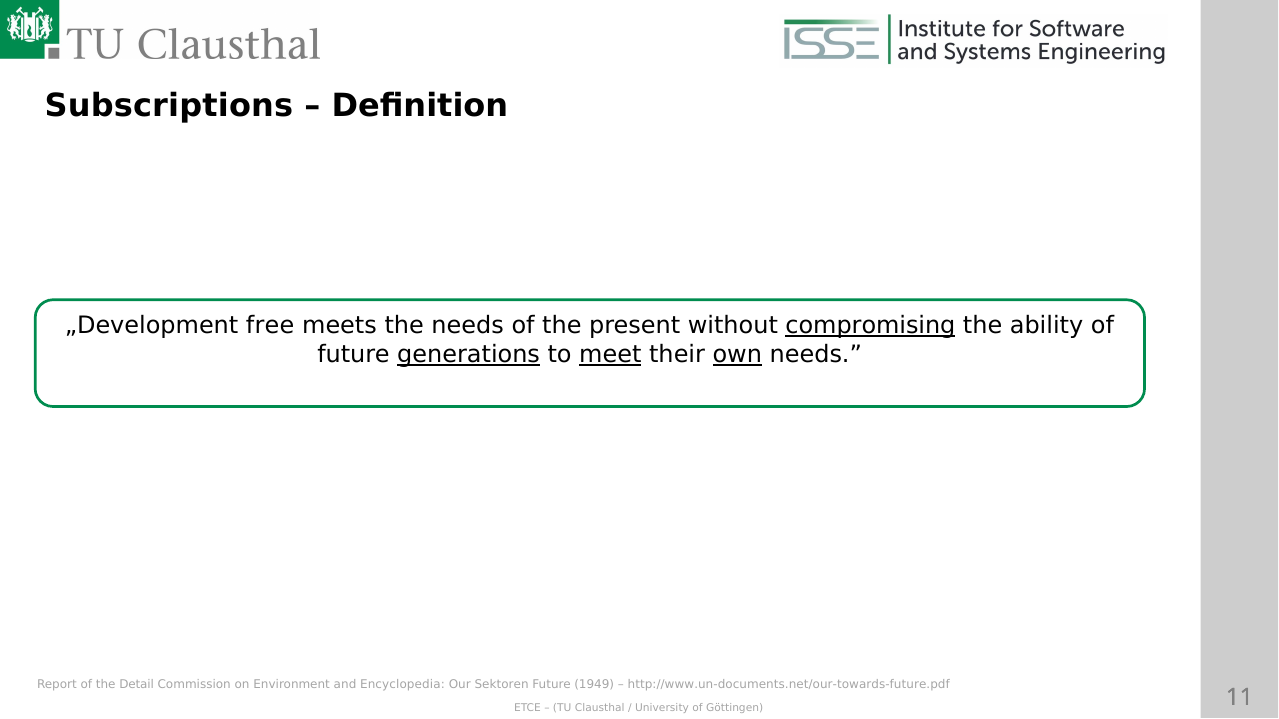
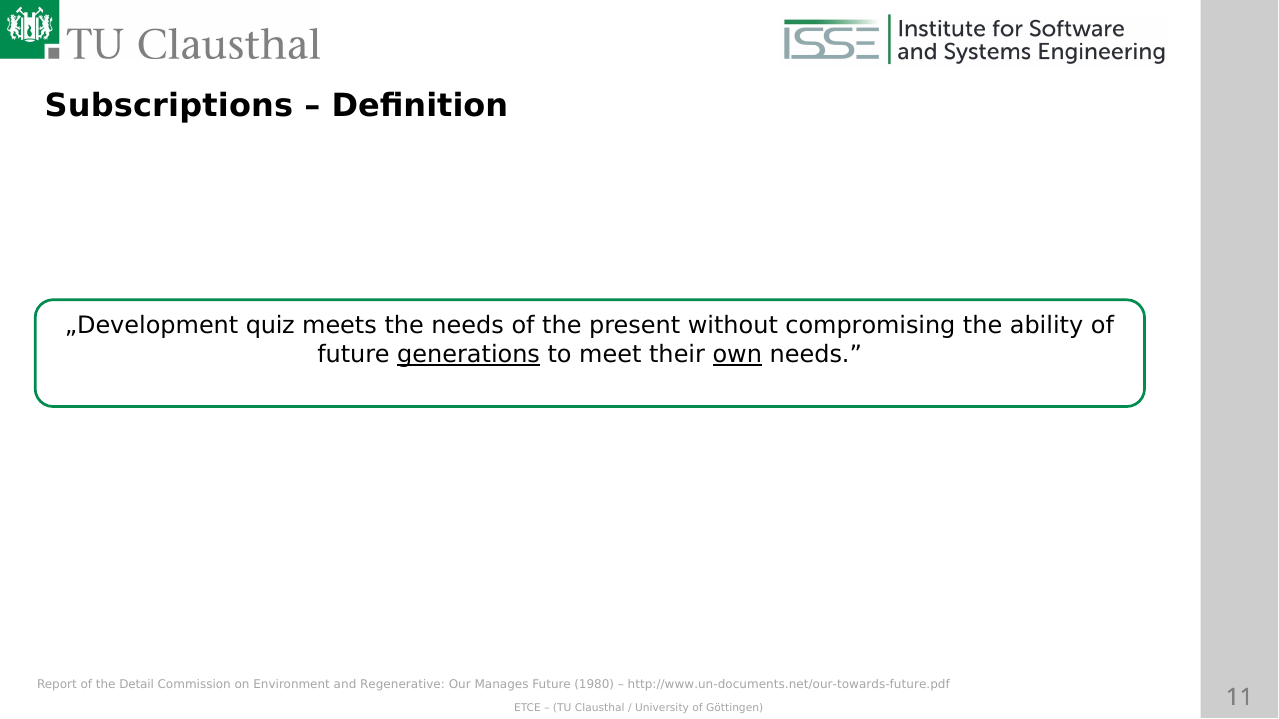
free: free -> quiz
compromising underline: present -> none
meet underline: present -> none
Encyclopedia: Encyclopedia -> Regenerative
Sektoren: Sektoren -> Manages
1949: 1949 -> 1980
